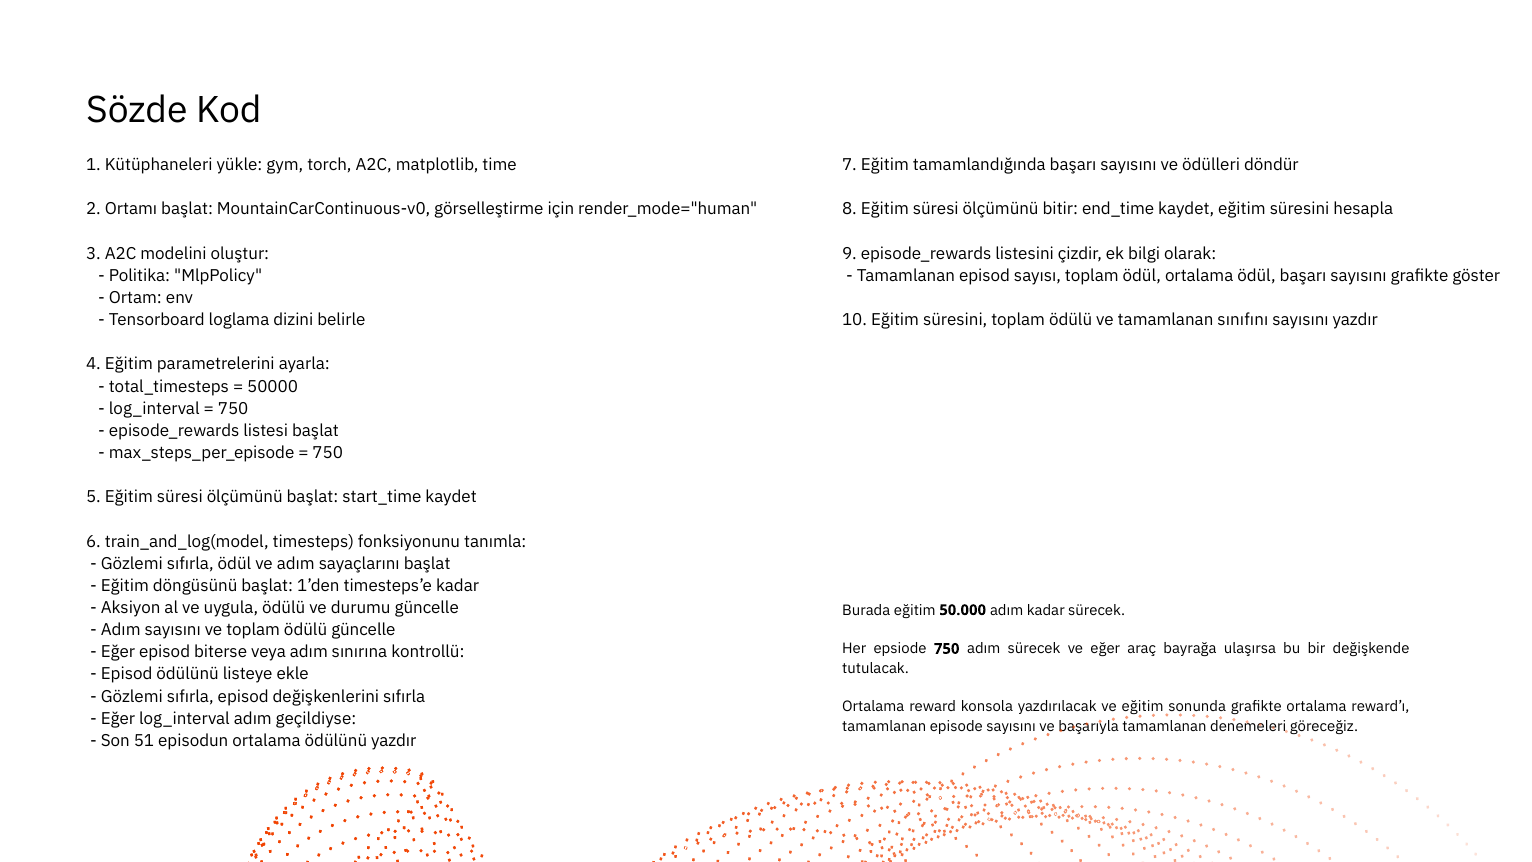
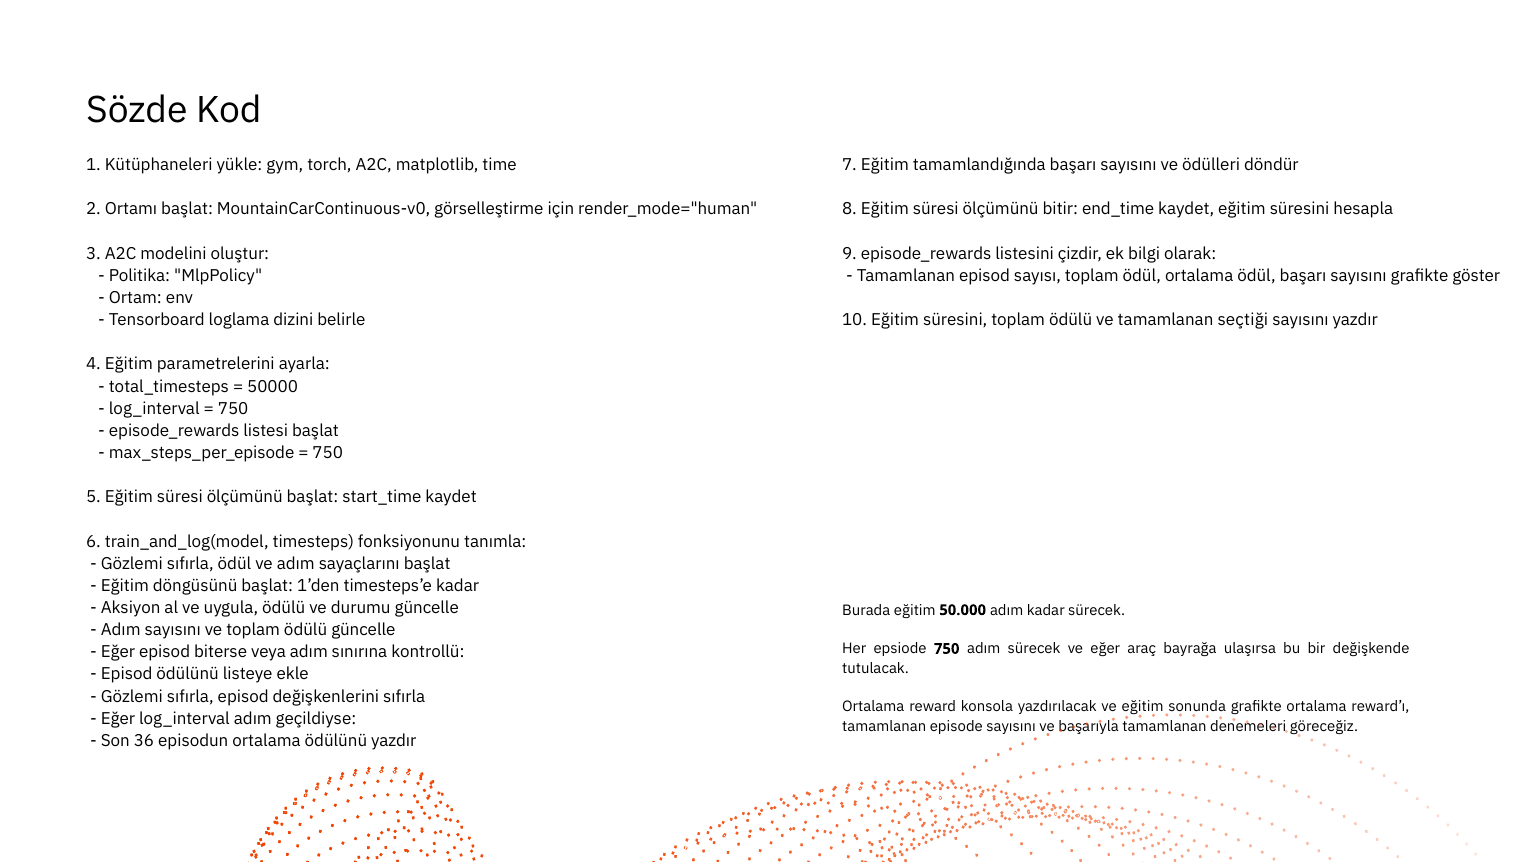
sınıfını: sınıfını -> seçtiği
51: 51 -> 36
